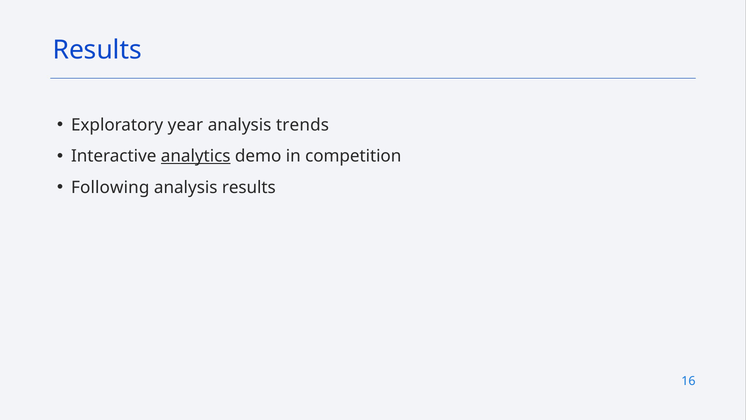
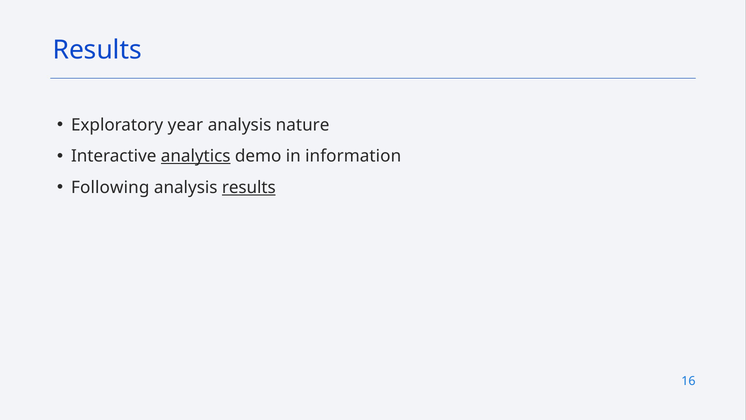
trends: trends -> nature
competition: competition -> information
results at (249, 188) underline: none -> present
